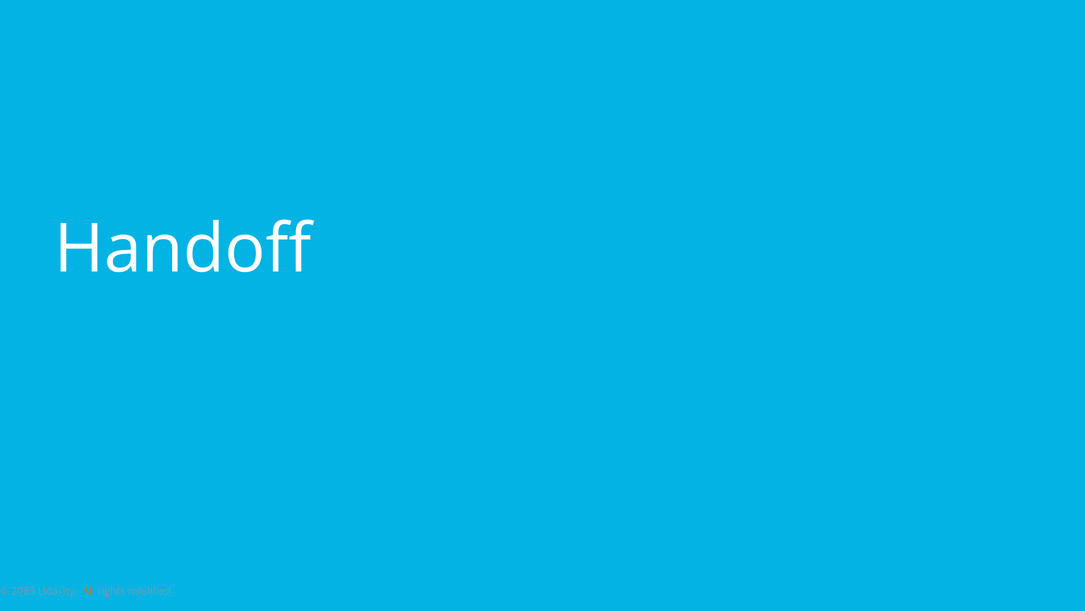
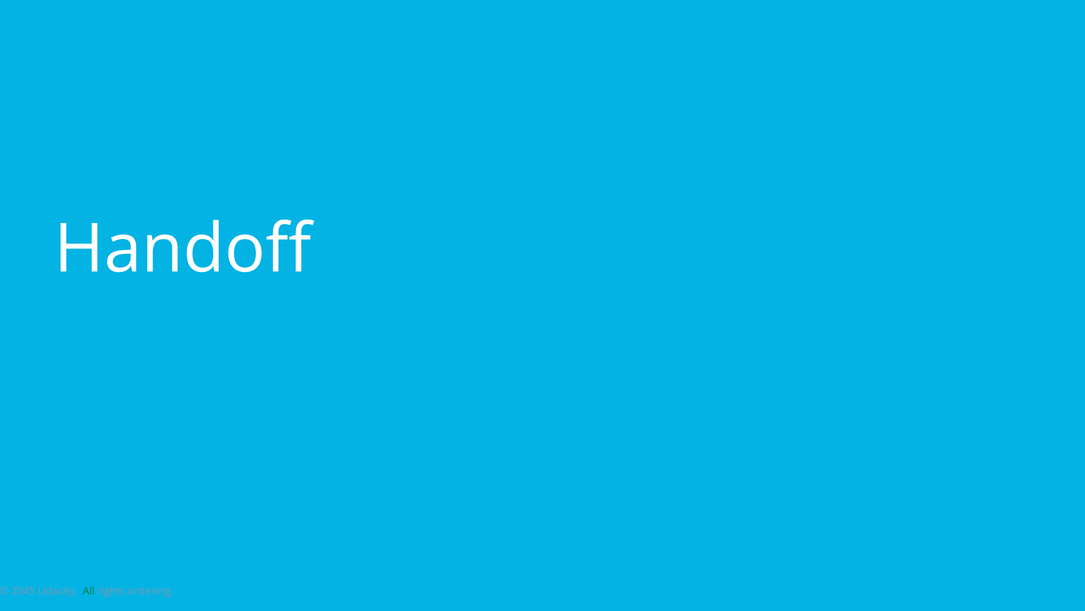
2085: 2085 -> 2045
All colour: orange -> green
modified: modified -> ordering
